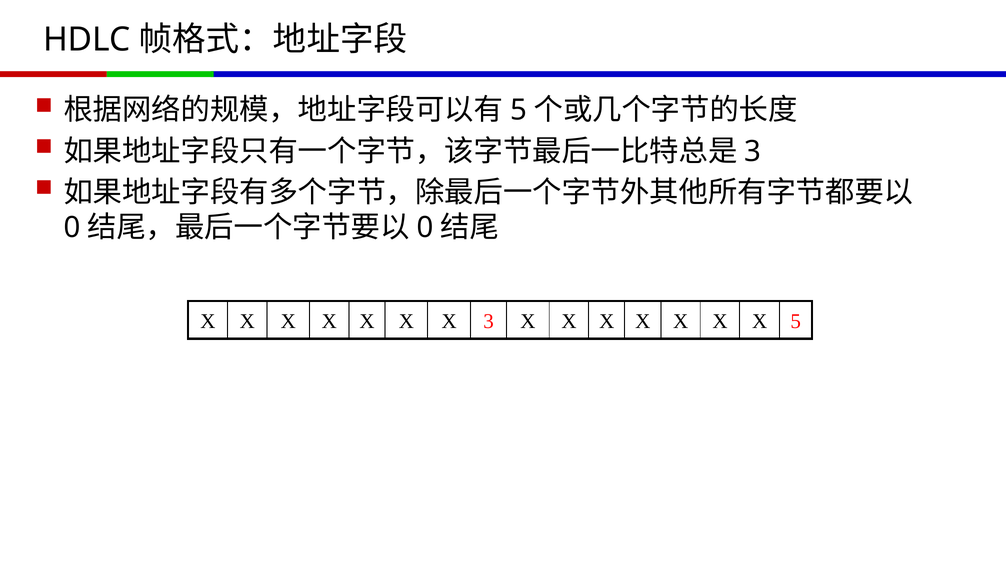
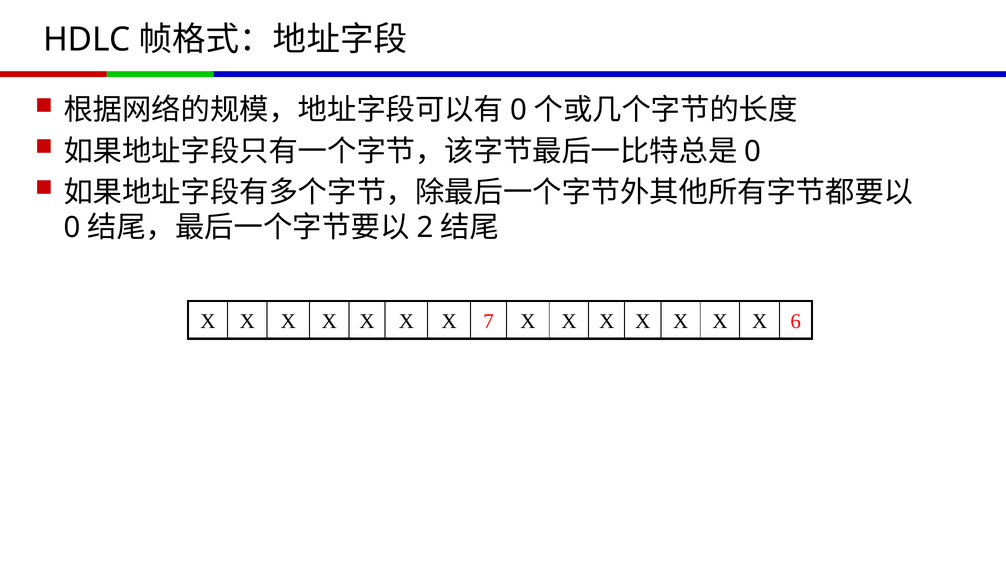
5 at (518, 110): 5 -> 0
3 at (753, 151): 3 -> 0
0 at (425, 227): 0 -> 2
X 3: 3 -> 7
X 5: 5 -> 6
